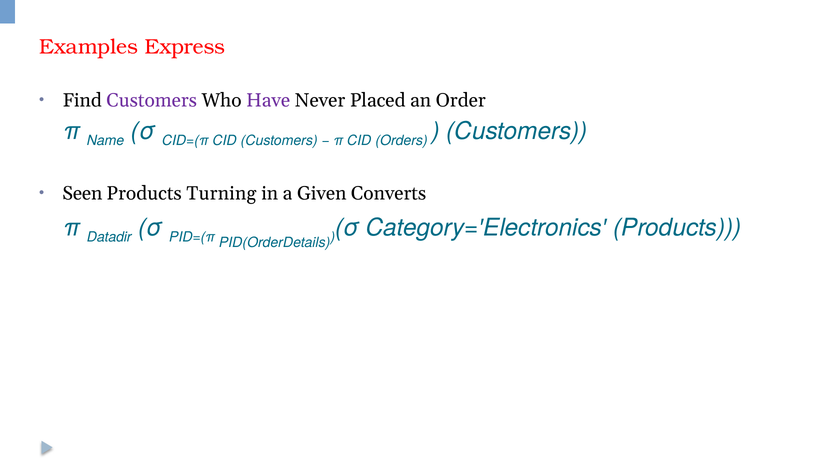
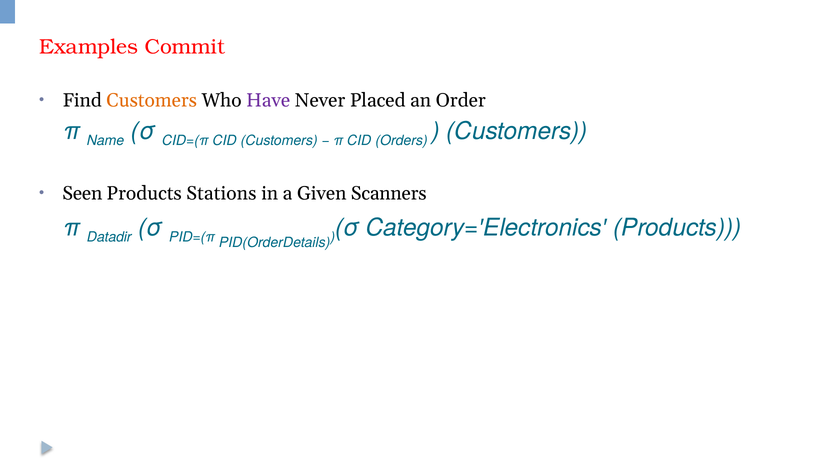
Express: Express -> Commit
Customers at (152, 100) colour: purple -> orange
Turning: Turning -> Stations
Converts: Converts -> Scanners
